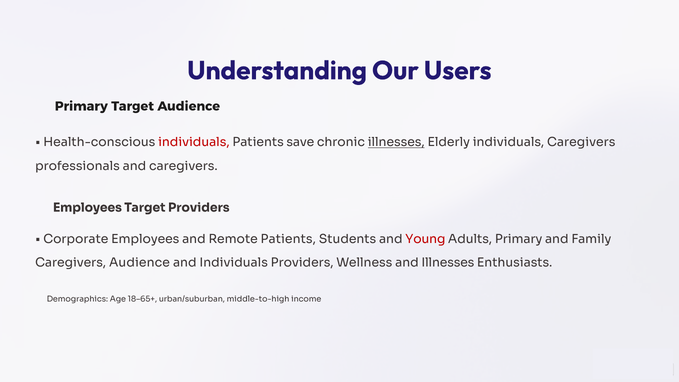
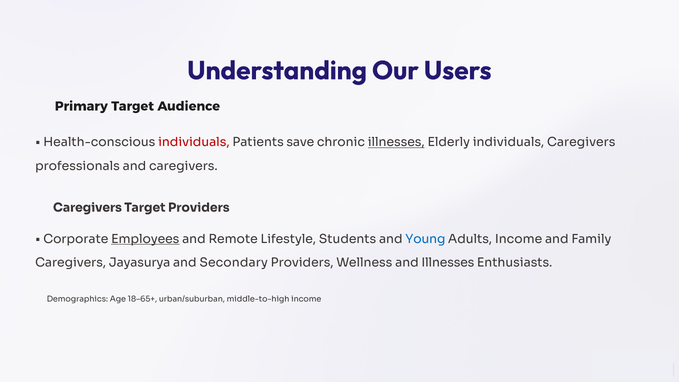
Employees at (87, 208): Employees -> Caregivers
Employees at (145, 239) underline: none -> present
Remote Patients: Patients -> Lifestyle
Young colour: red -> blue
Adults Primary: Primary -> Income
Caregivers Audience: Audience -> Jayasurya
and Individuals: Individuals -> Secondary
